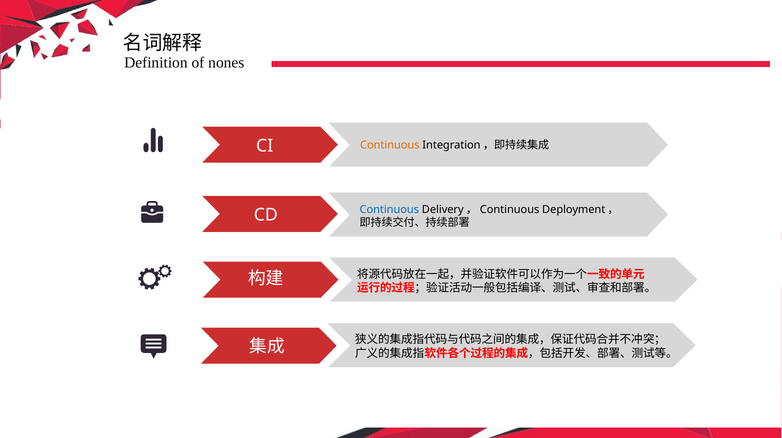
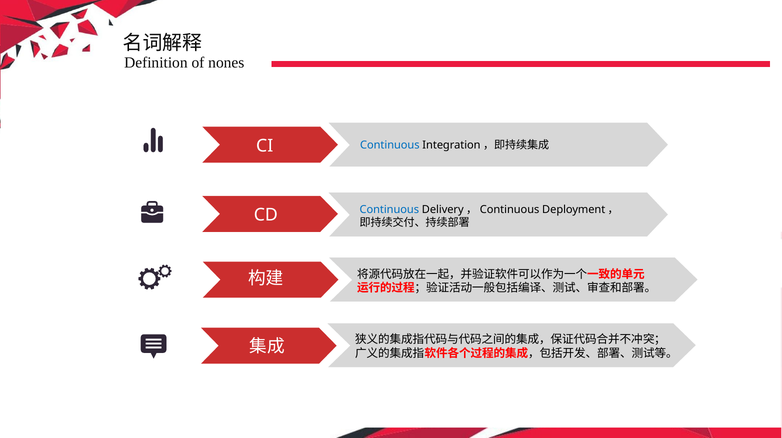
Continuous at (390, 145) colour: orange -> blue
